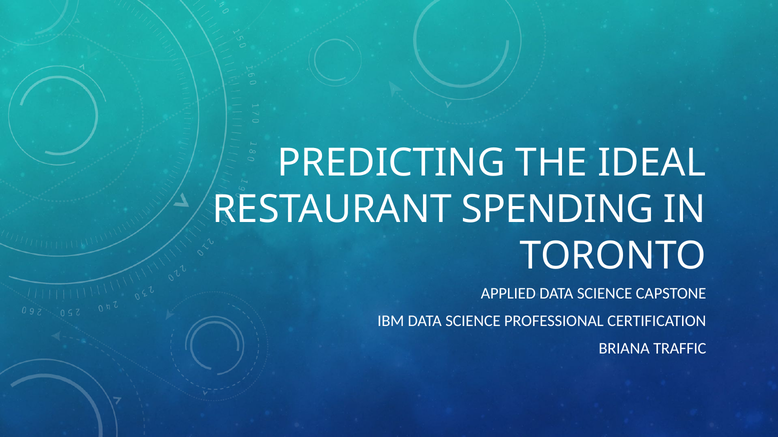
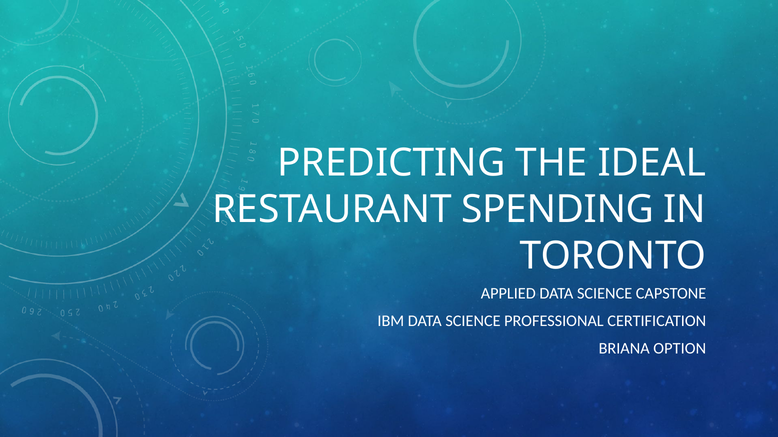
TRAFFIC: TRAFFIC -> OPTION
